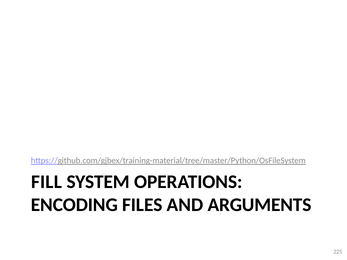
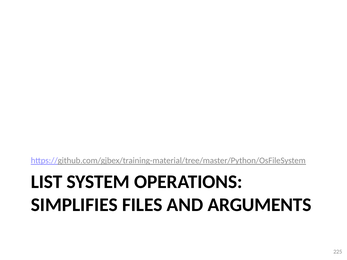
FILL: FILL -> LIST
ENCODING: ENCODING -> SIMPLIFIES
